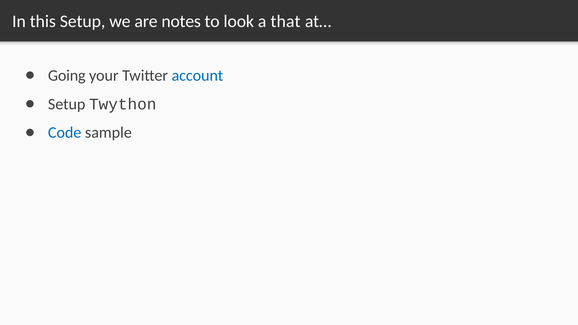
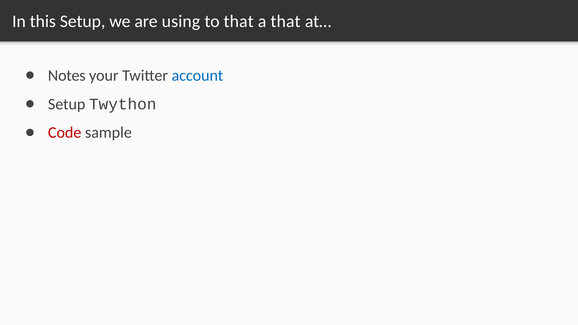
notes: notes -> using
to look: look -> that
Going: Going -> Notes
Code colour: blue -> red
